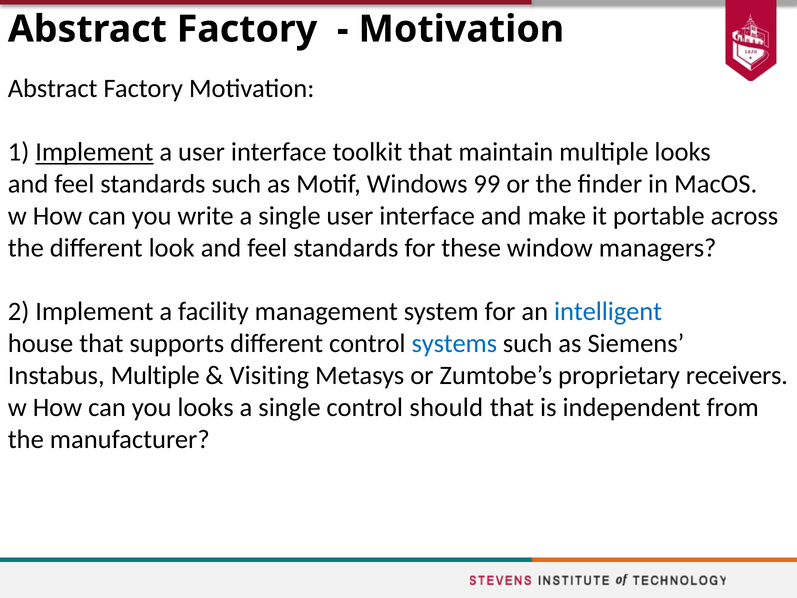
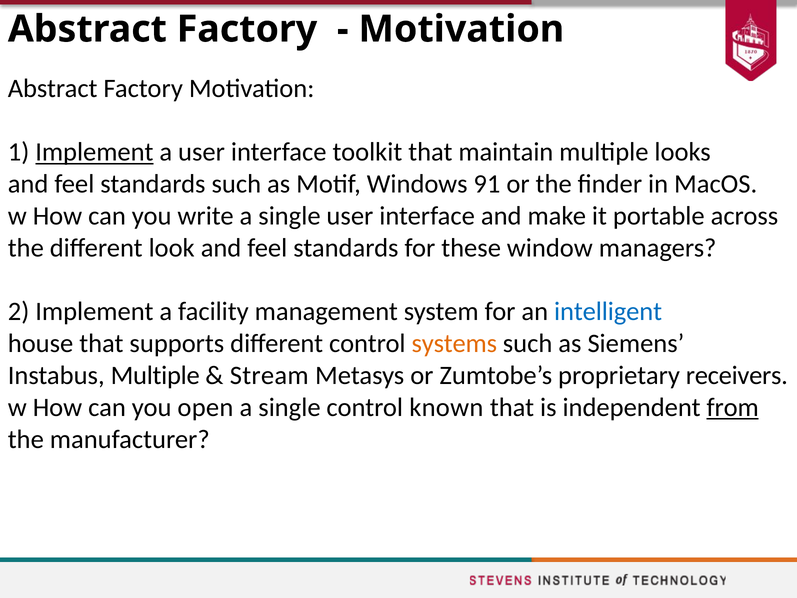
99: 99 -> 91
systems colour: blue -> orange
Visiting: Visiting -> Stream
you looks: looks -> open
should: should -> known
from underline: none -> present
